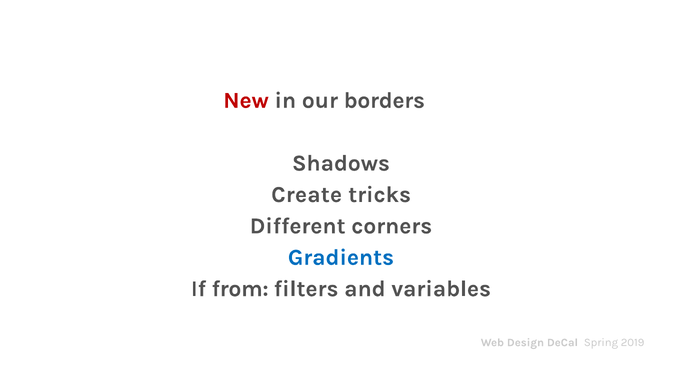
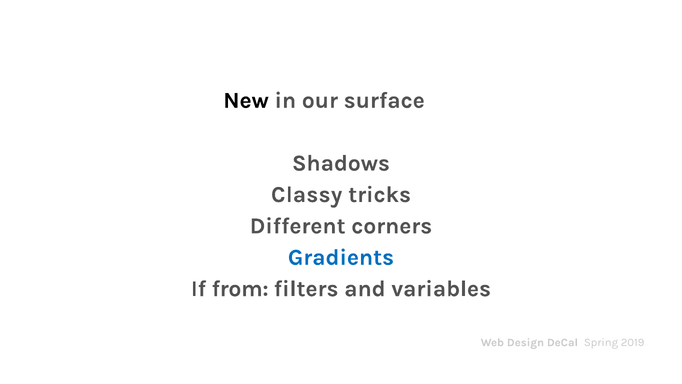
New colour: red -> black
borders: borders -> surface
Create: Create -> Classy
